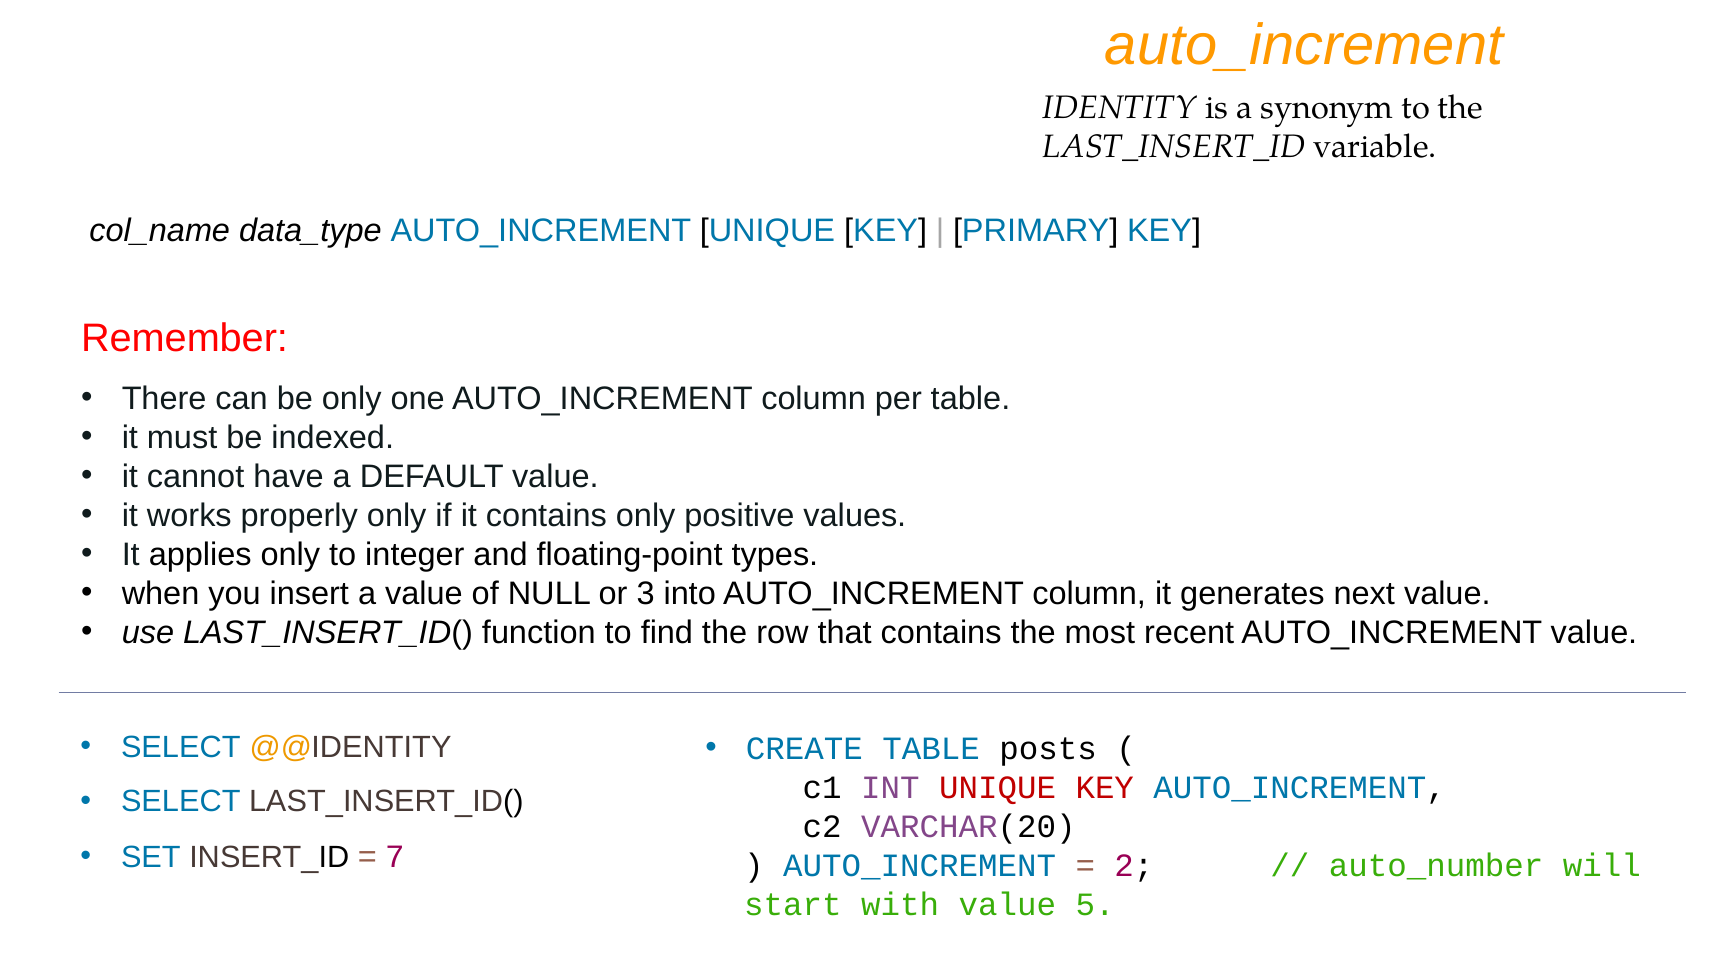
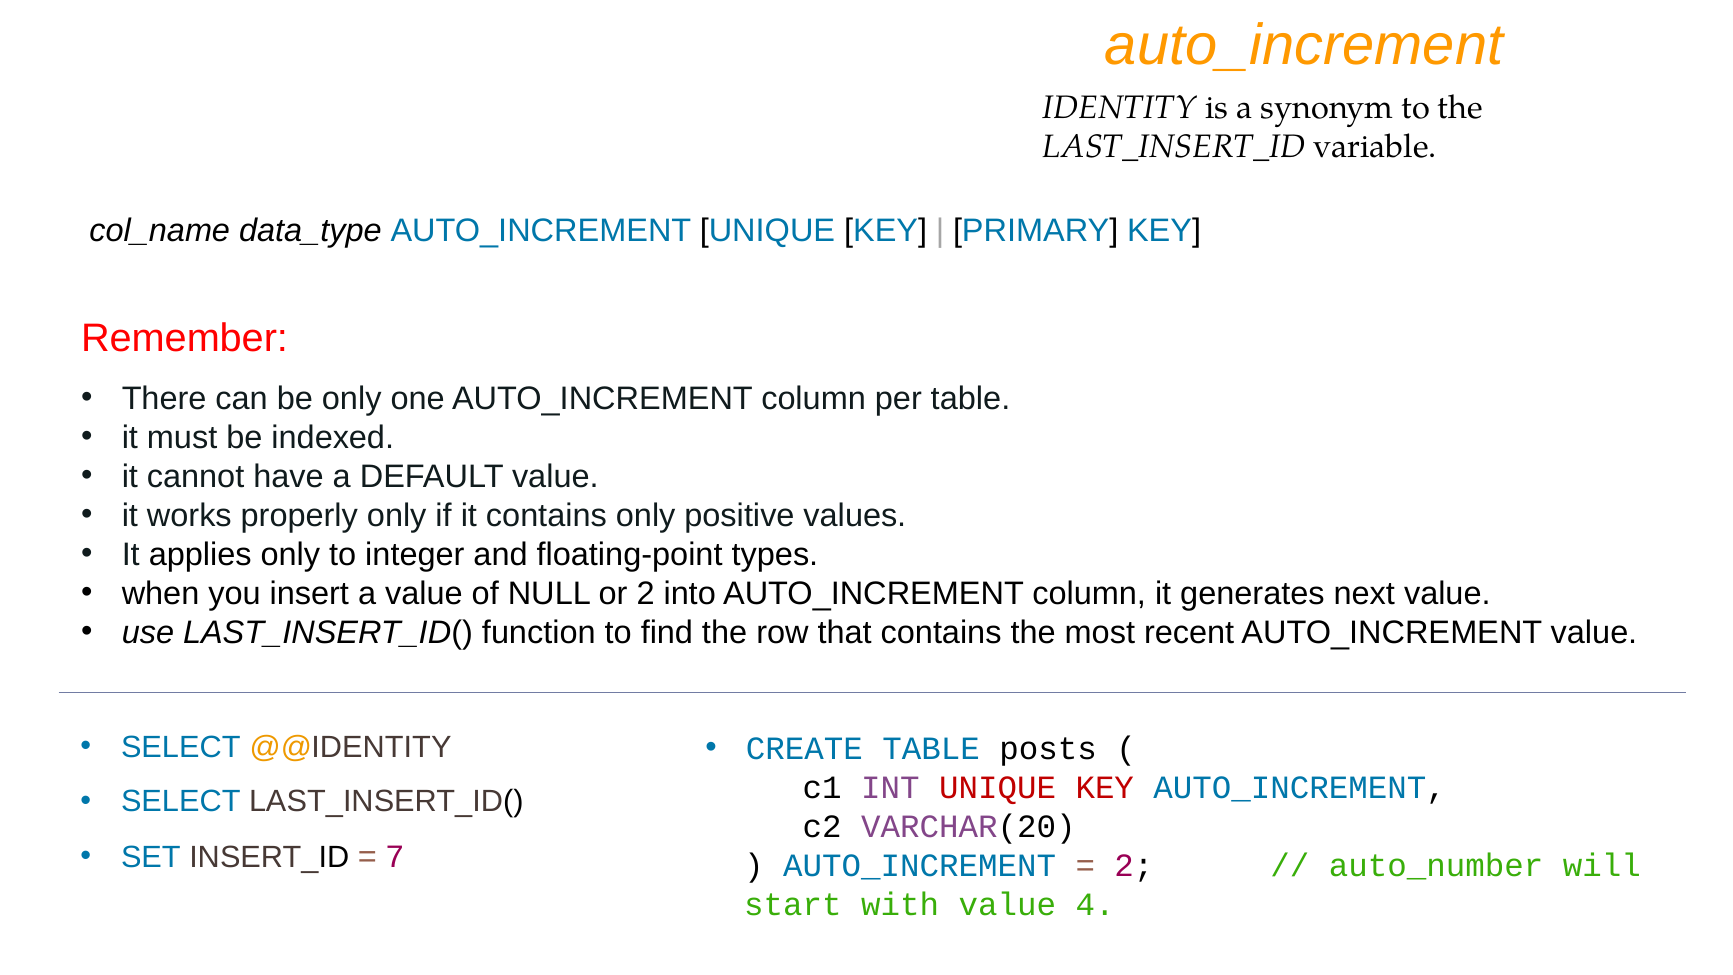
or 3: 3 -> 2
5: 5 -> 4
